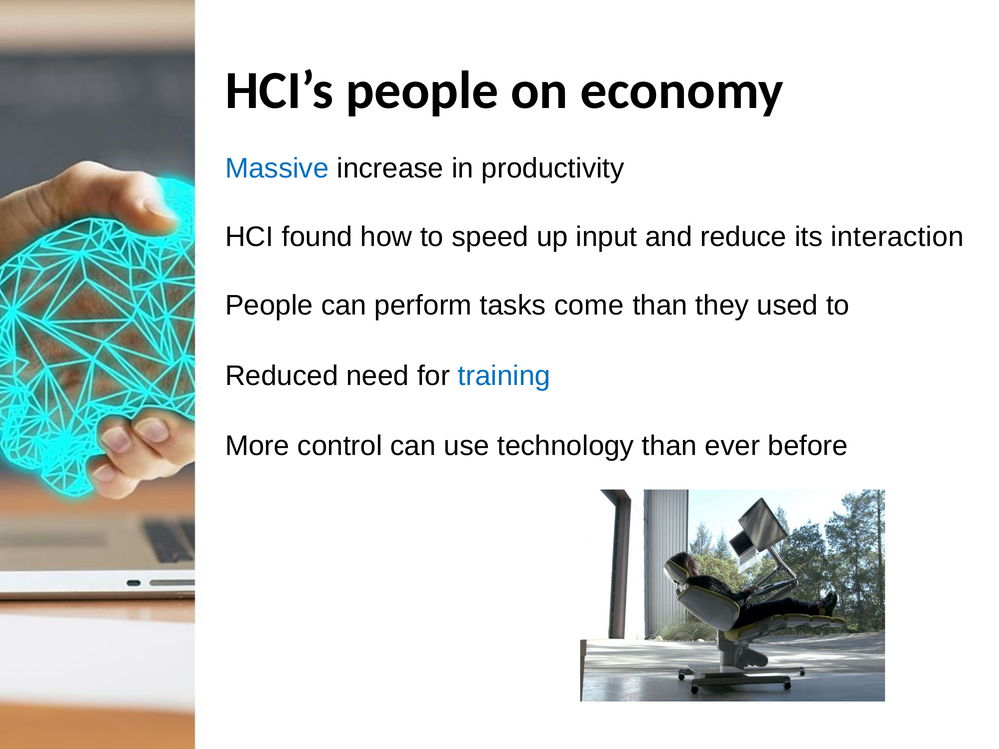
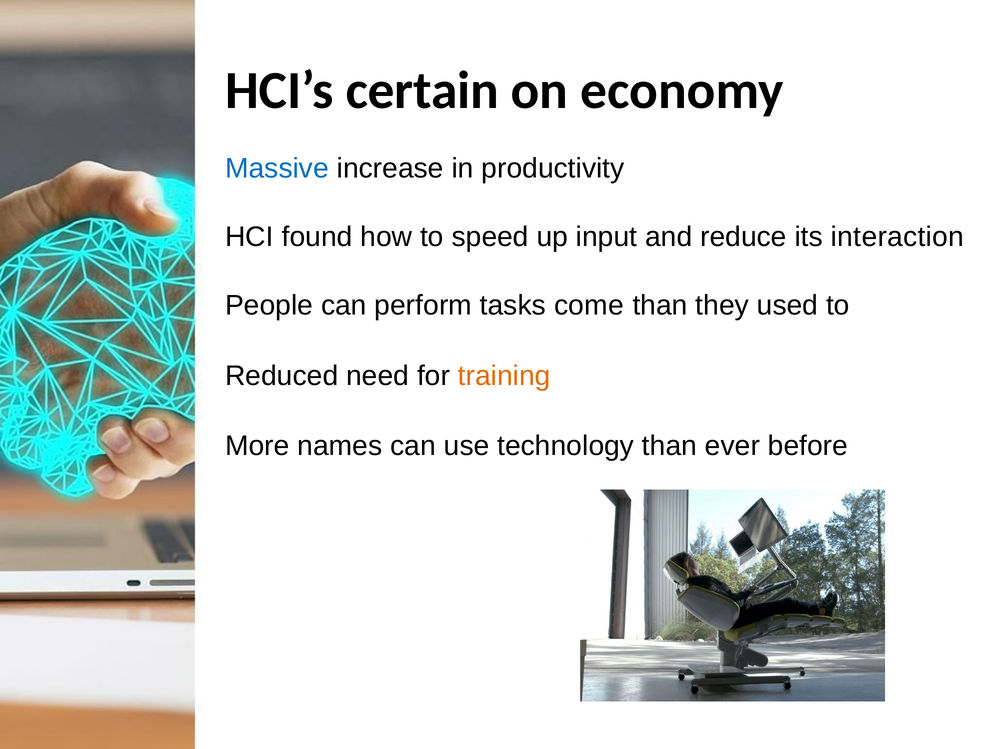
HCI’s people: people -> certain
training colour: blue -> orange
control: control -> names
